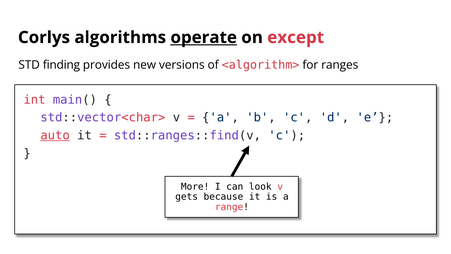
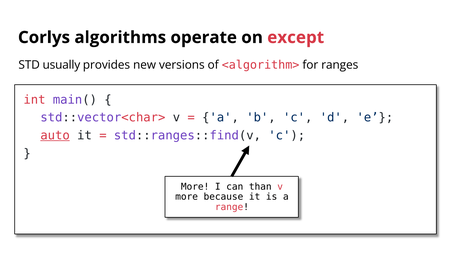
operate underline: present -> none
finding: finding -> usually
look: look -> than
gets at (187, 197): gets -> more
